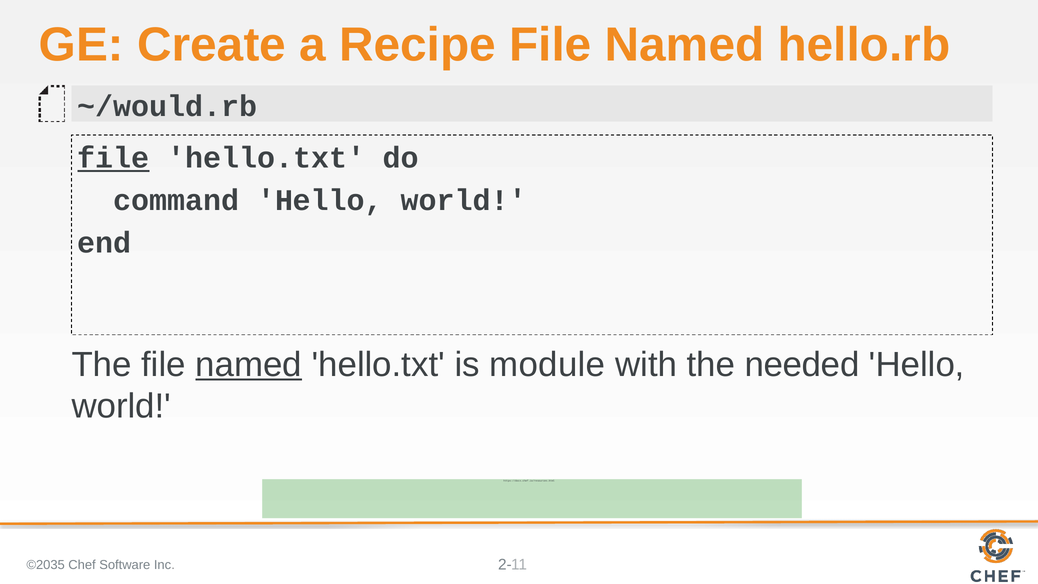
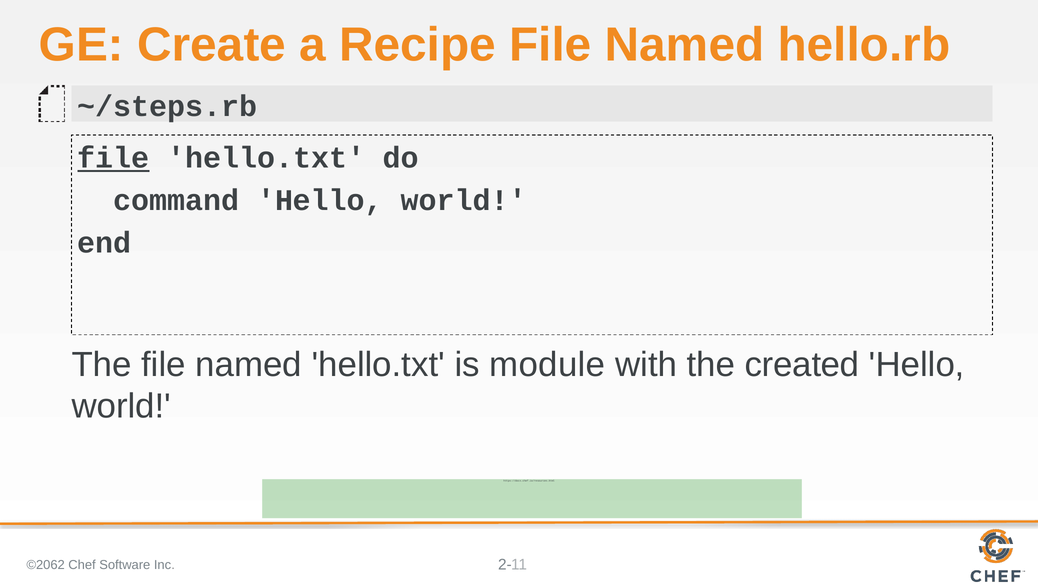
~/would.rb: ~/would.rb -> ~/steps.rb
named at (249, 364) underline: present -> none
needed: needed -> created
©2035: ©2035 -> ©2062
